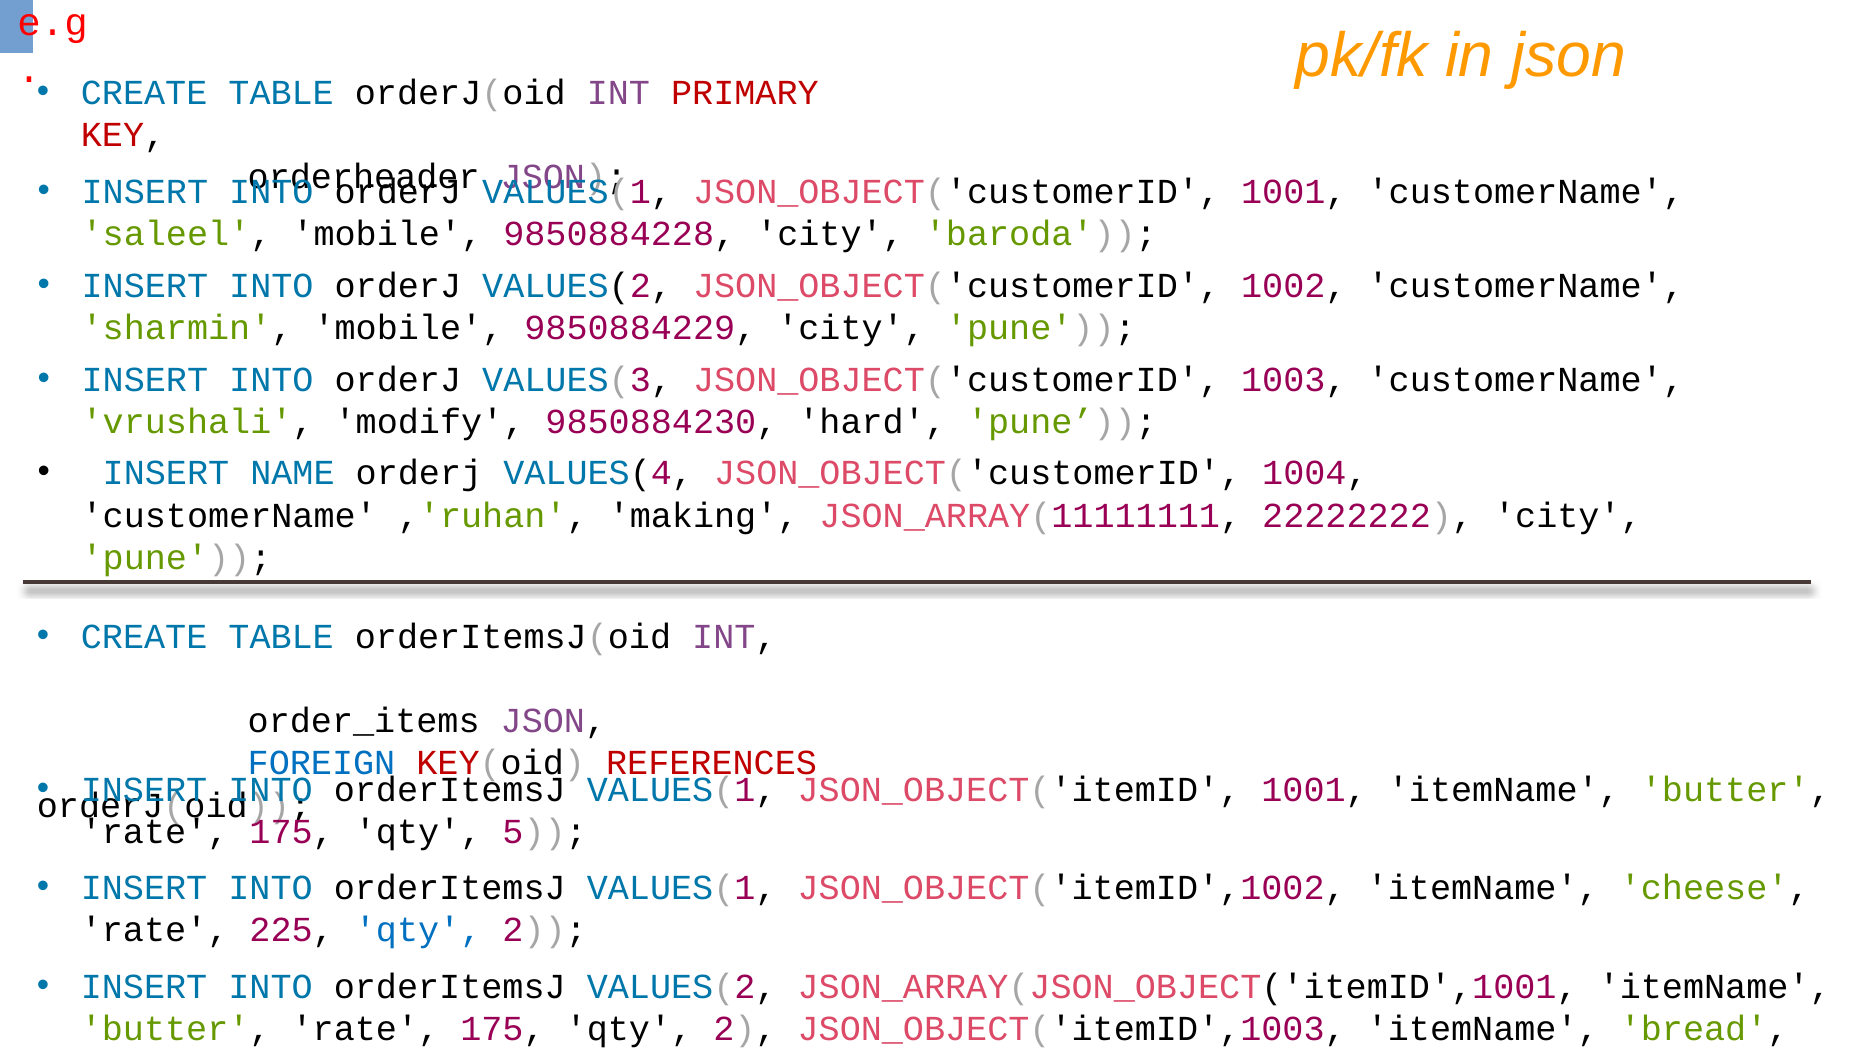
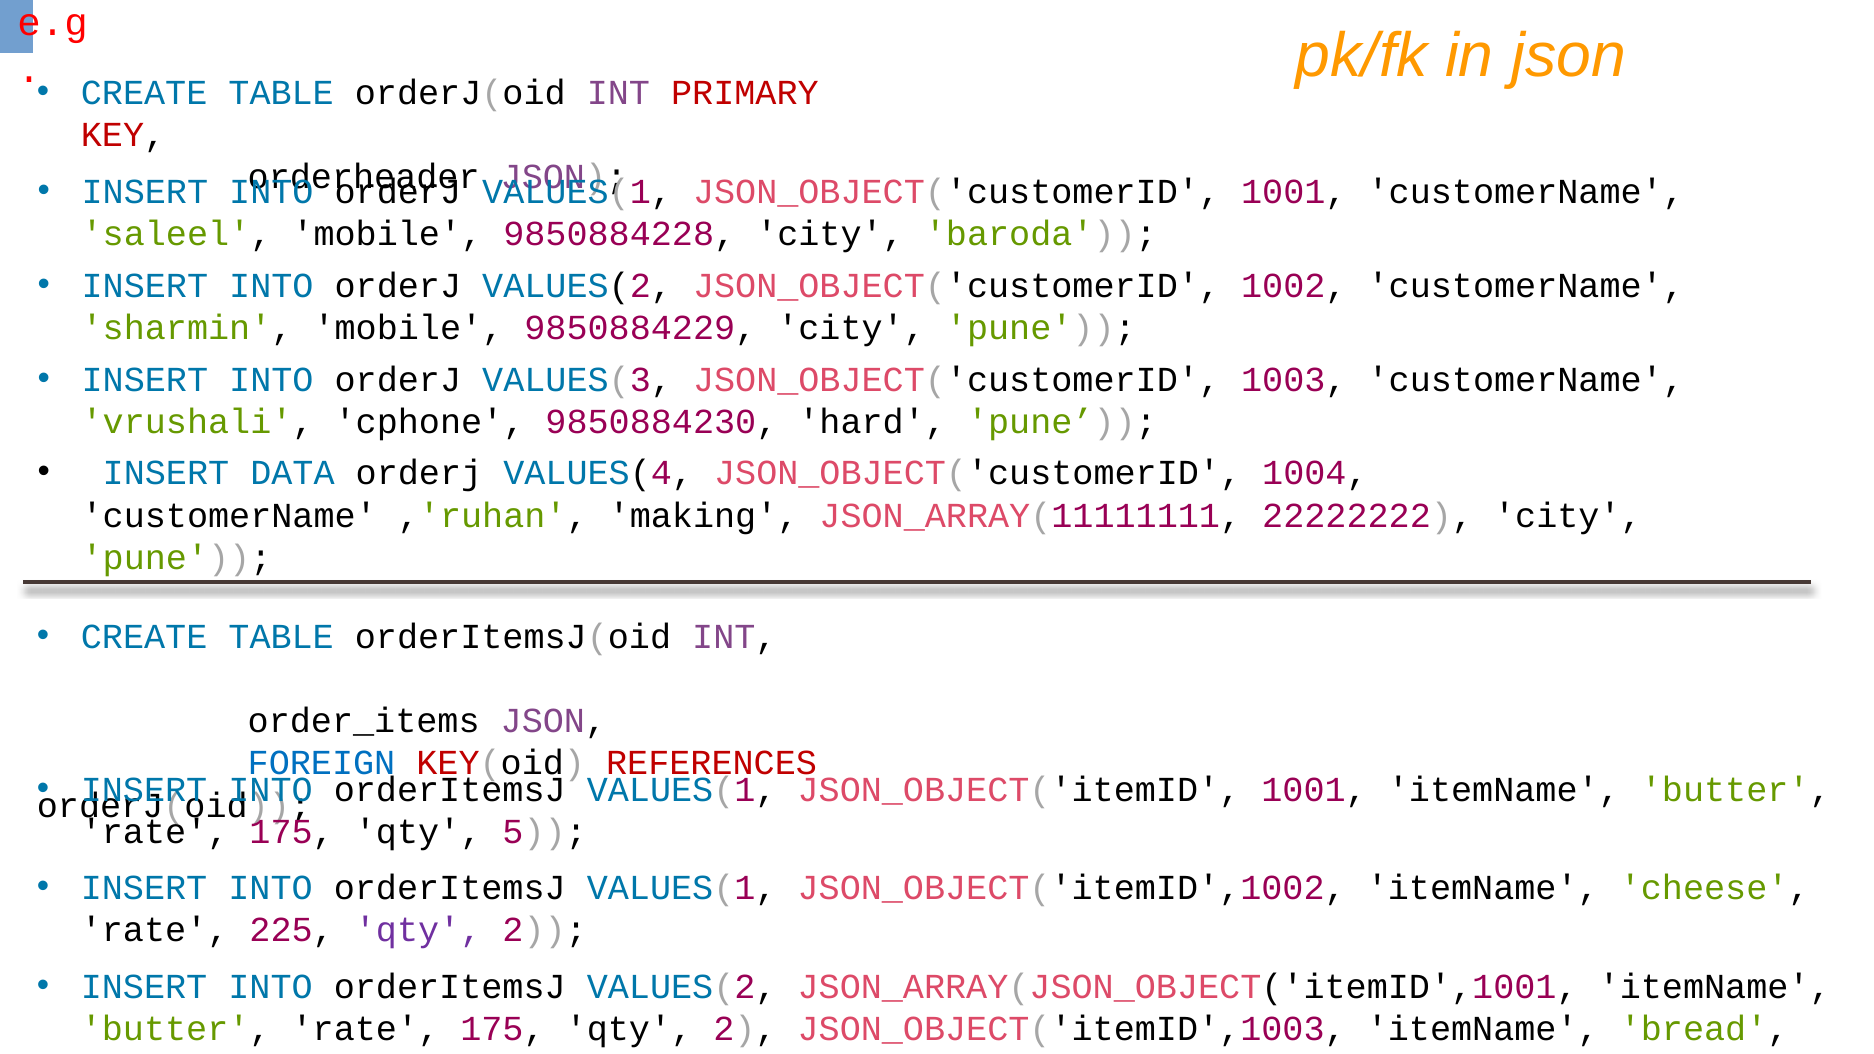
modify: modify -> cphone
NAME: NAME -> DATA
qty at (418, 930) colour: blue -> purple
